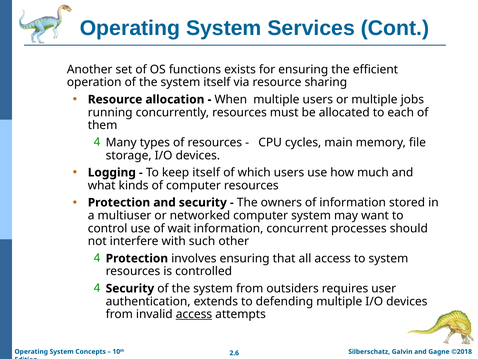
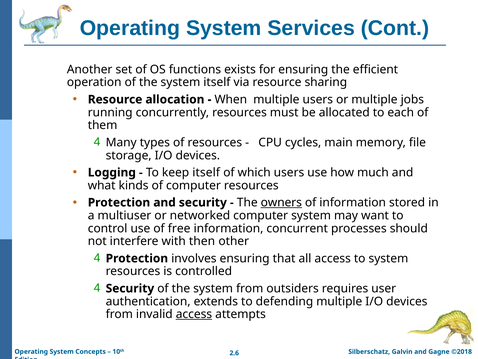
owners underline: none -> present
wait: wait -> free
such: such -> then
